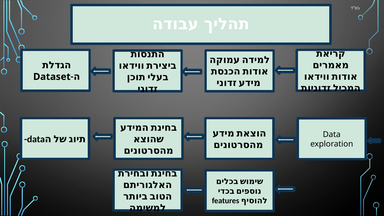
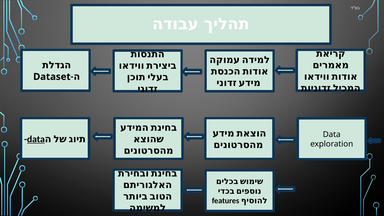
data at (36, 139) underline: none -> present
